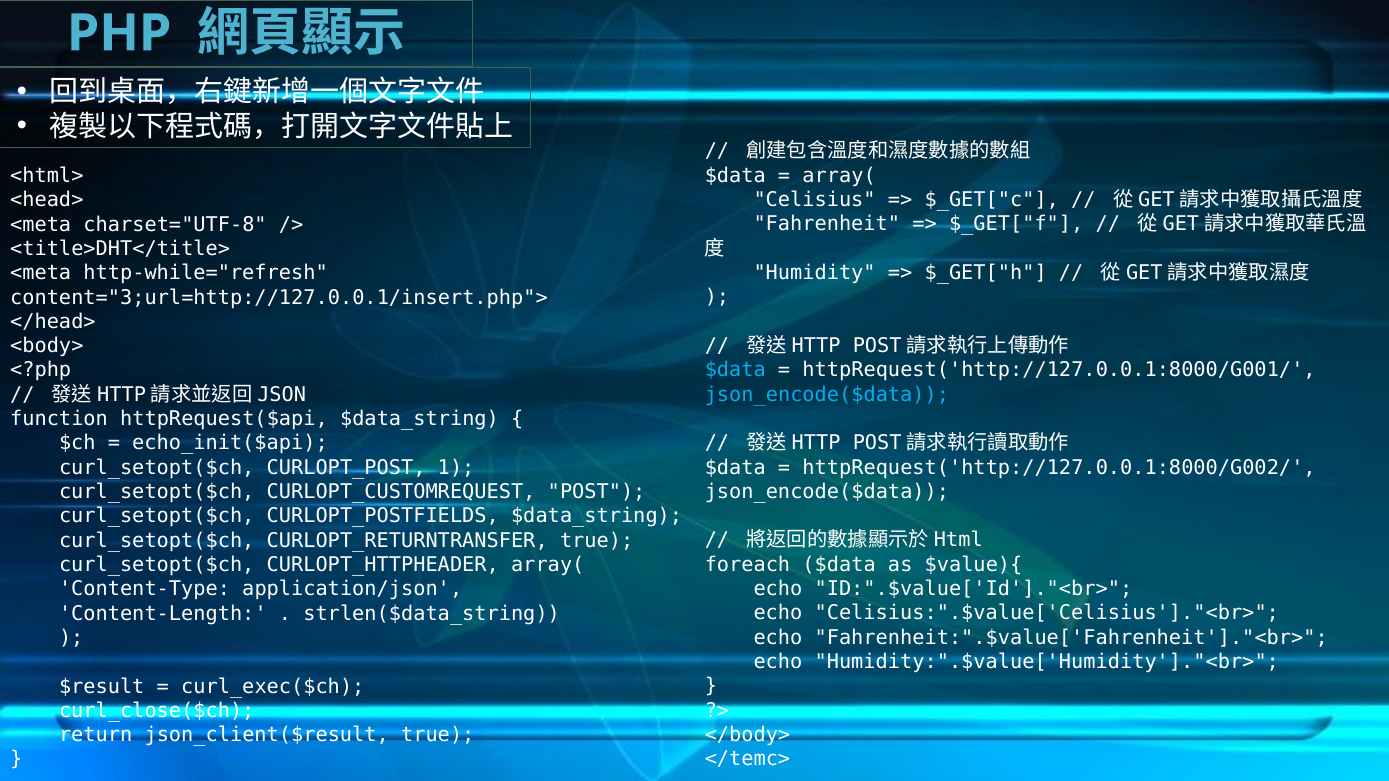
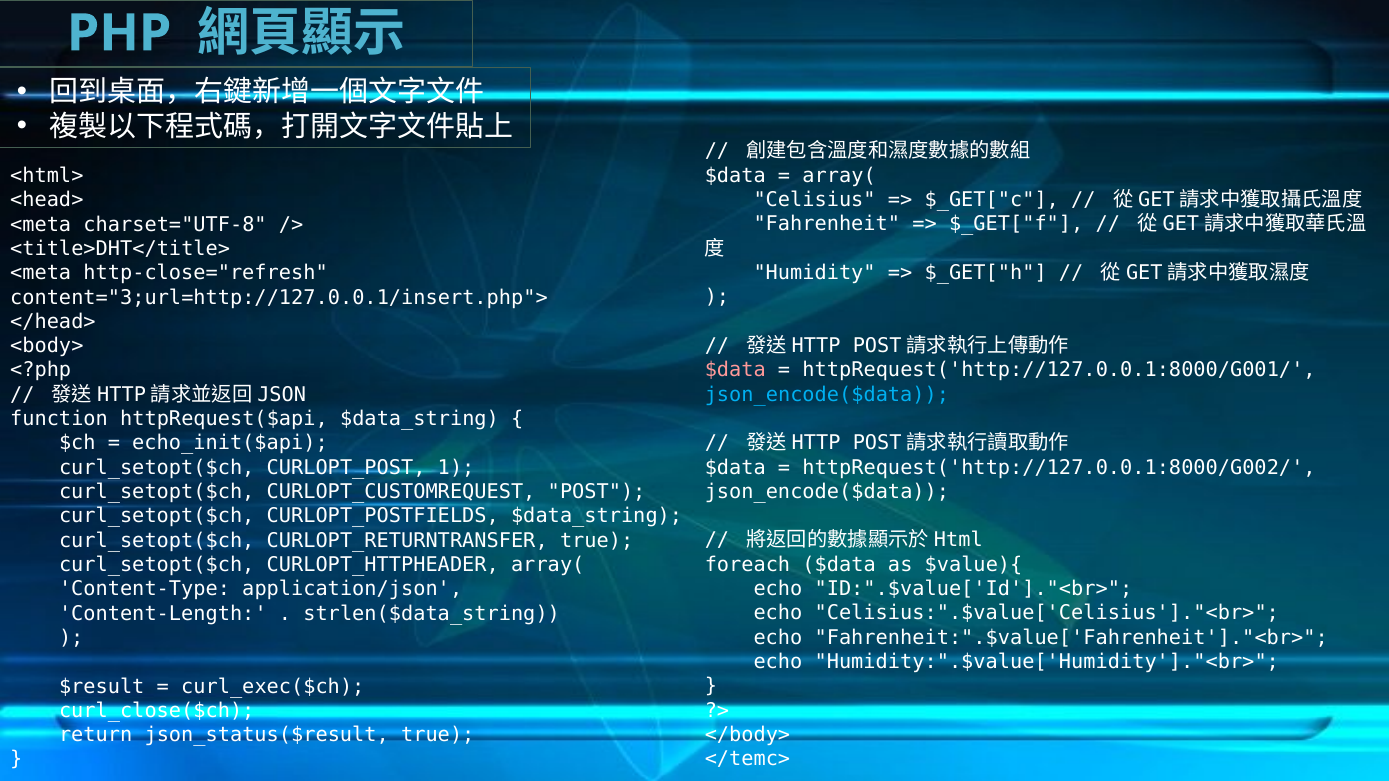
http-while="refresh: http-while="refresh -> http-close="refresh
$data at (735, 370) colour: light blue -> pink
json_client($result: json_client($result -> json_status($result
